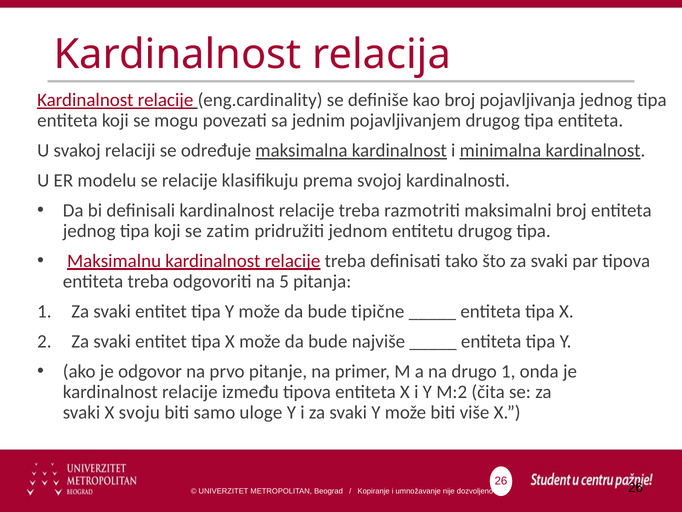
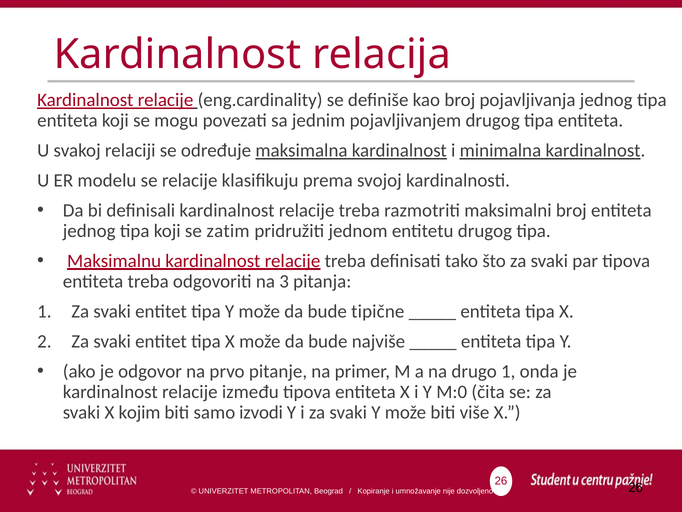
5: 5 -> 3
M:2: M:2 -> M:0
svoju: svoju -> kojim
uloge: uloge -> izvodi
